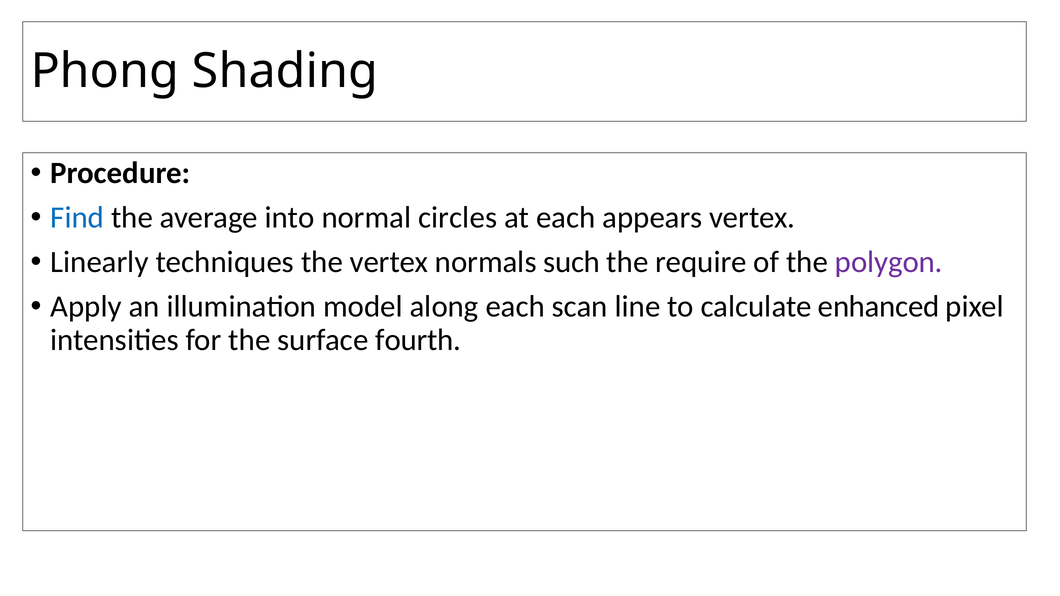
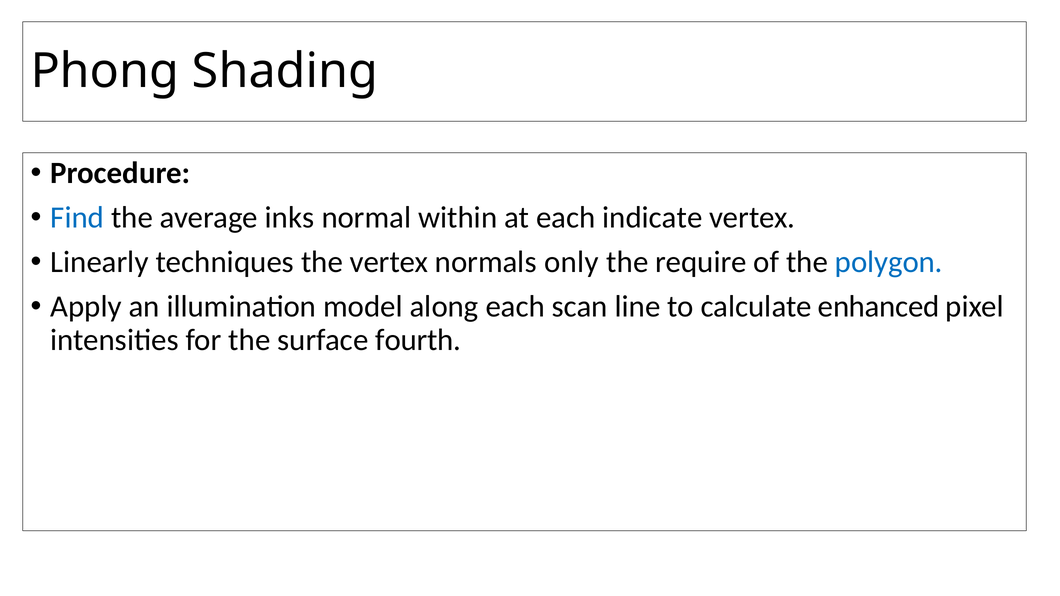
into: into -> inks
circles: circles -> within
appears: appears -> indicate
such: such -> only
polygon colour: purple -> blue
